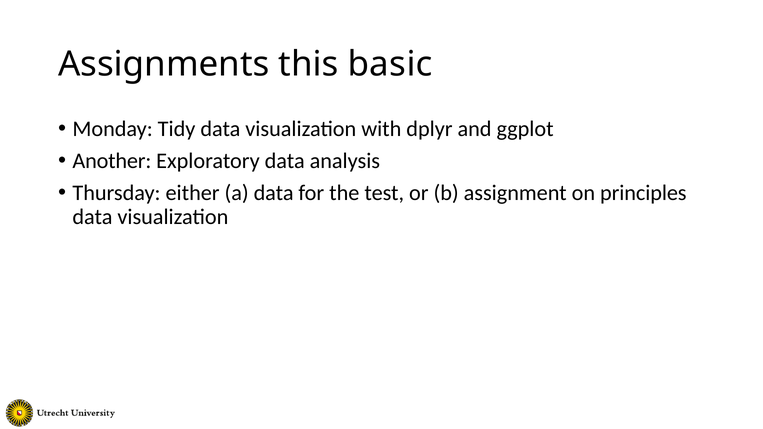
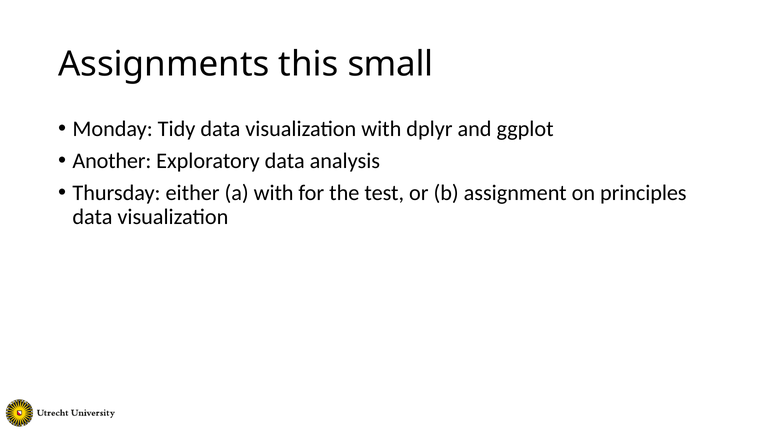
basic: basic -> small
a data: data -> with
